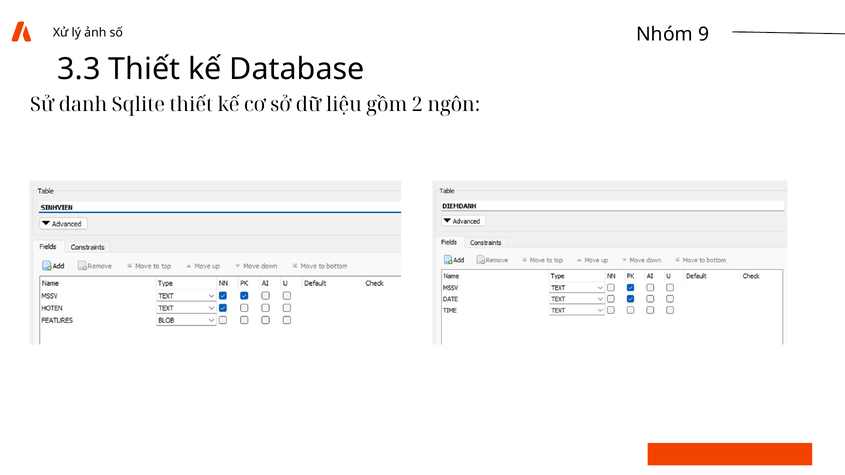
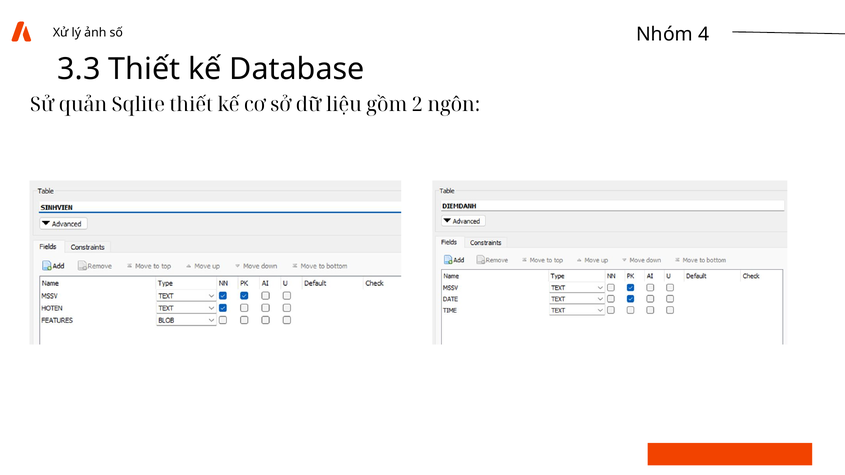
9: 9 -> 4
danh: danh -> quản
